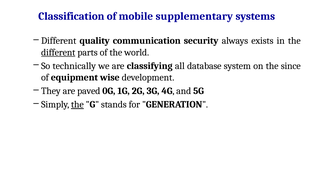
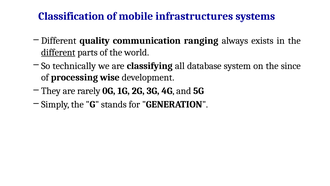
supplementary: supplementary -> infrastructures
security: security -> ranging
equipment: equipment -> processing
paved: paved -> rarely
the at (77, 104) underline: present -> none
